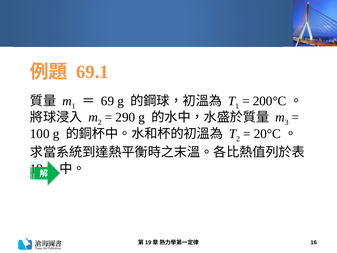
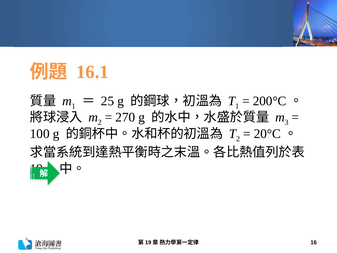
69.1: 69.1 -> 16.1
69: 69 -> 25
290: 290 -> 270
